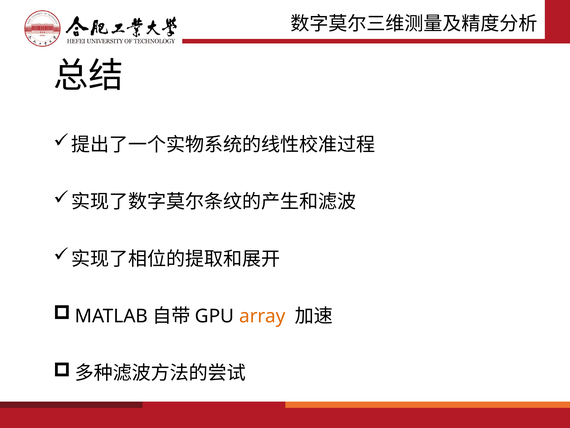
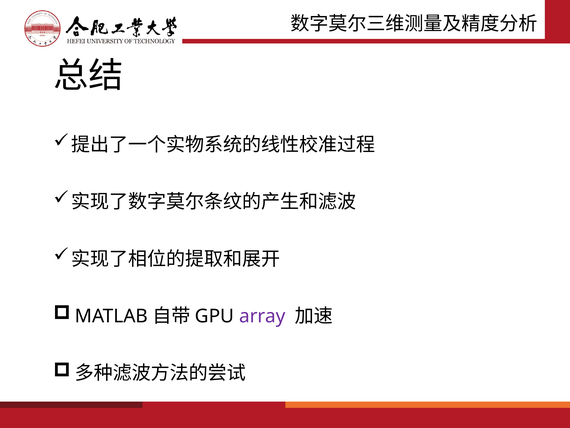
array colour: orange -> purple
